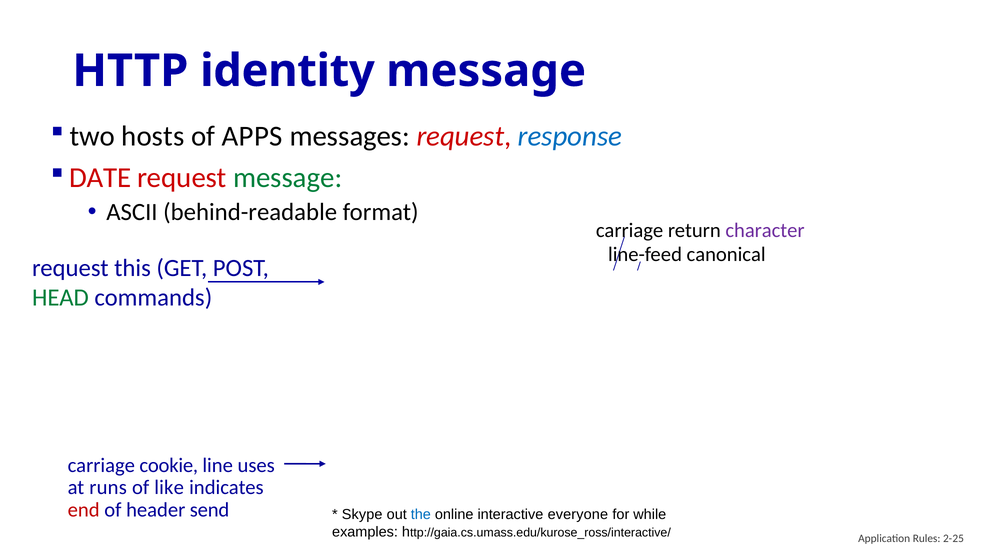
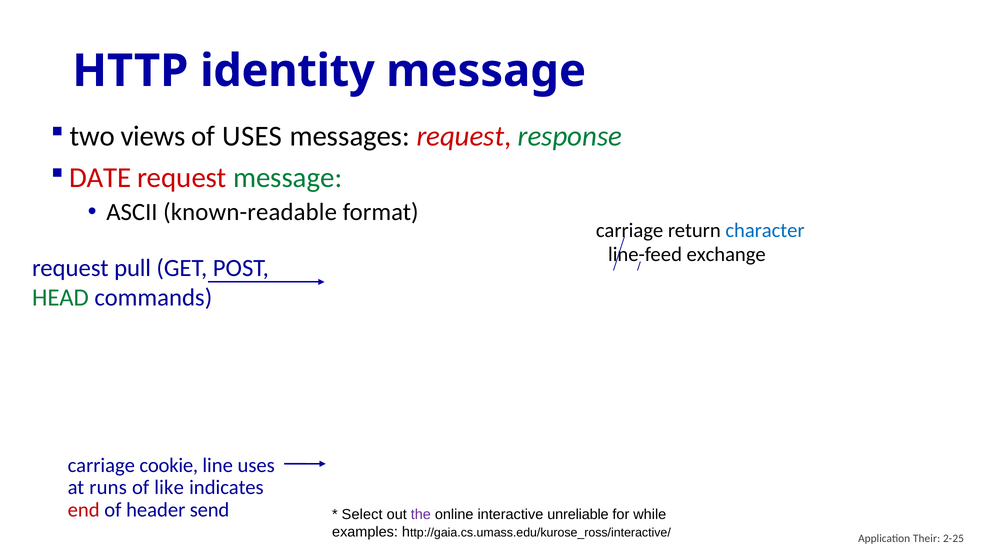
hosts: hosts -> views
of APPS: APPS -> USES
response colour: blue -> green
behind-readable: behind-readable -> known-readable
character colour: purple -> blue
canonical: canonical -> exchange
this: this -> pull
Skype: Skype -> Select
the colour: blue -> purple
everyone: everyone -> unreliable
Rules: Rules -> Their
